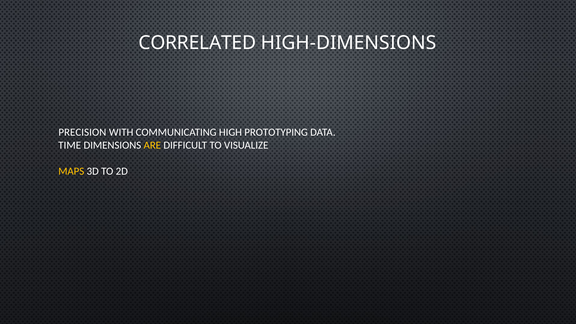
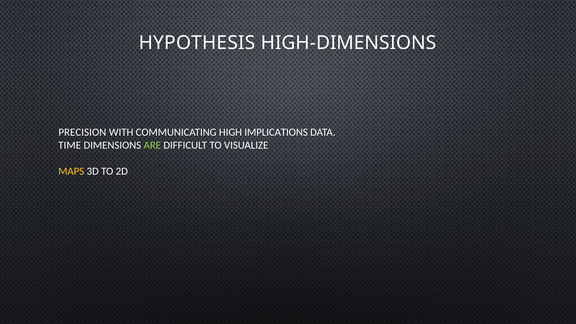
CORRELATED: CORRELATED -> HYPOTHESIS
PROTOTYPING: PROTOTYPING -> IMPLICATIONS
ARE colour: yellow -> light green
